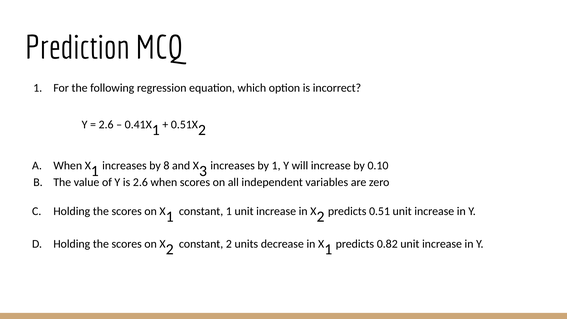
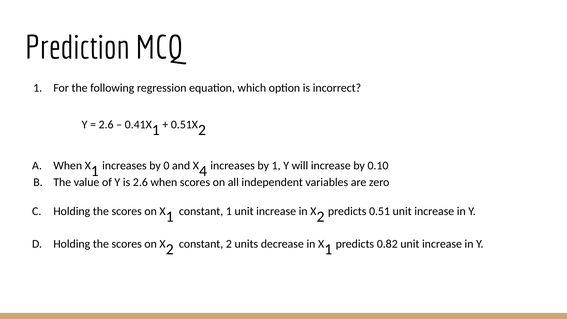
8: 8 -> 0
3: 3 -> 4
